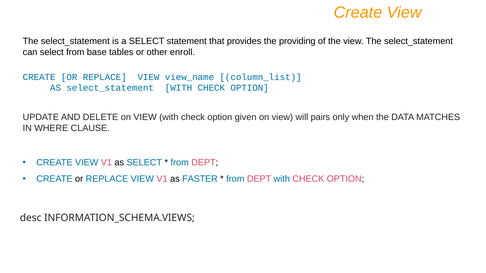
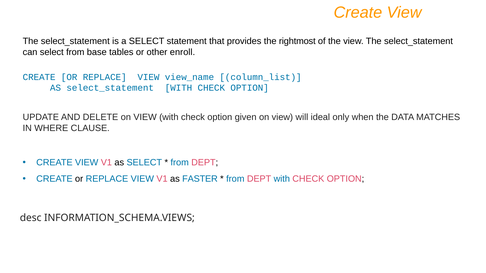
providing: providing -> rightmost
pairs: pairs -> ideal
